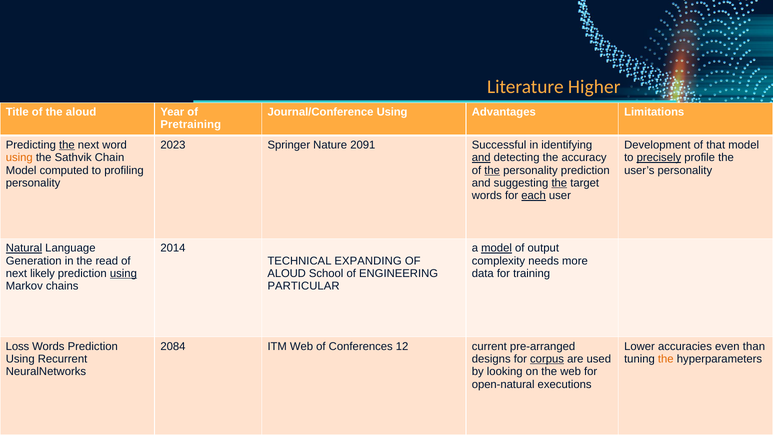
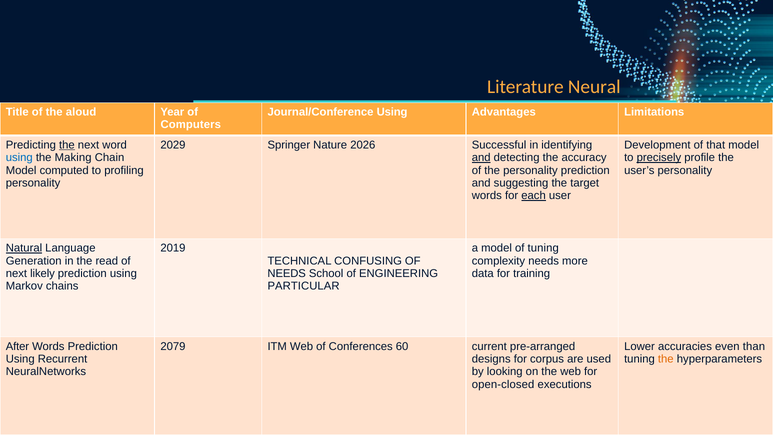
Higher: Higher -> Neural
Pretraining: Pretraining -> Computers
2023: 2023 -> 2029
2091: 2091 -> 2026
using at (19, 158) colour: orange -> blue
Sathvik: Sathvik -> Making
the at (492, 170) underline: present -> none
the at (559, 183) underline: present -> none
2014: 2014 -> 2019
model at (497, 248) underline: present -> none
of output: output -> tuning
EXPANDING: EXPANDING -> CONFUSING
using at (123, 273) underline: present -> none
ALOUD at (287, 273): ALOUD -> NEEDS
Loss: Loss -> After
2084: 2084 -> 2079
12: 12 -> 60
corpus underline: present -> none
open-natural: open-natural -> open-closed
